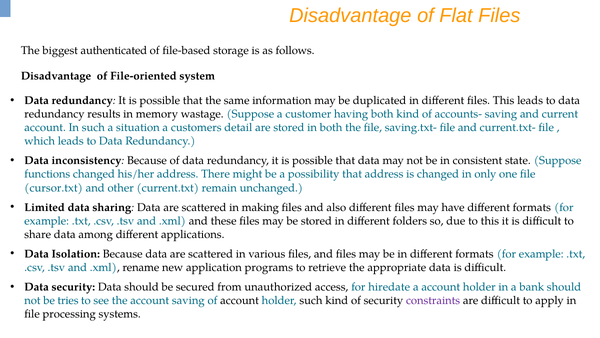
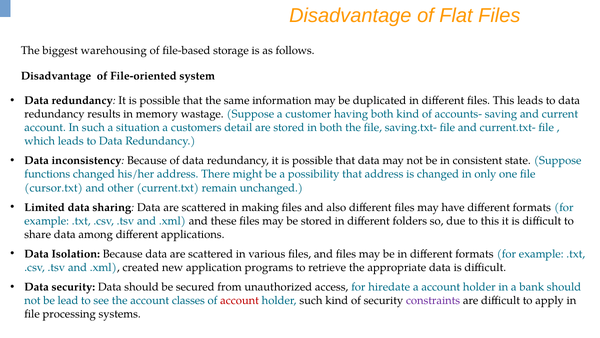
authenticated: authenticated -> warehousing
rename: rename -> created
tries: tries -> lead
account saving: saving -> classes
account at (240, 300) colour: black -> red
